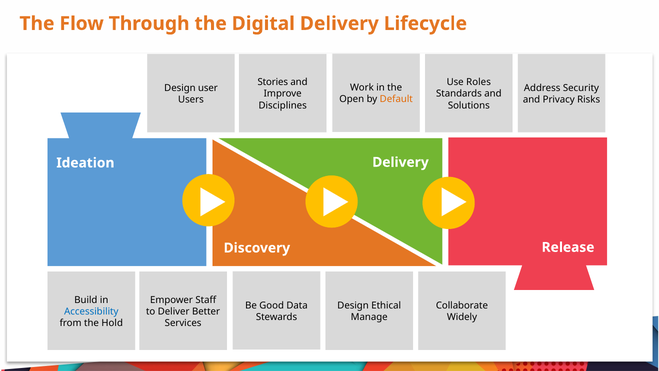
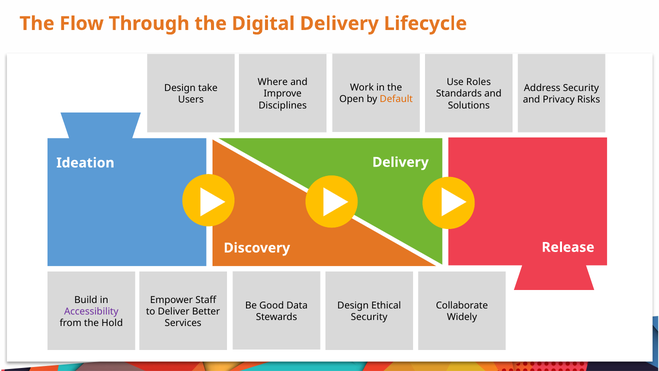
Stories: Stories -> Where
user: user -> take
Accessibility colour: blue -> purple
Manage at (369, 317): Manage -> Security
